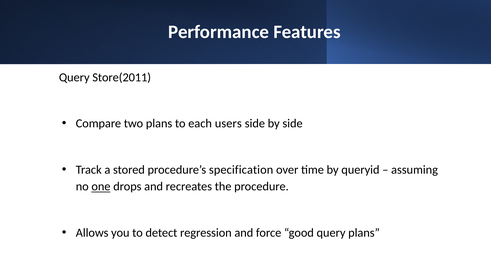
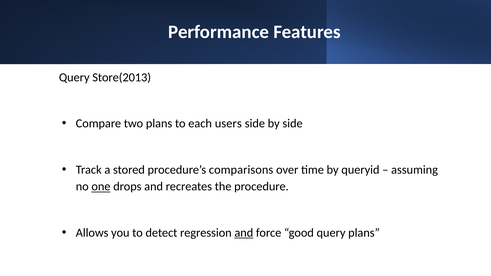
Store(2011: Store(2011 -> Store(2013
specification: specification -> comparisons
and at (244, 233) underline: none -> present
